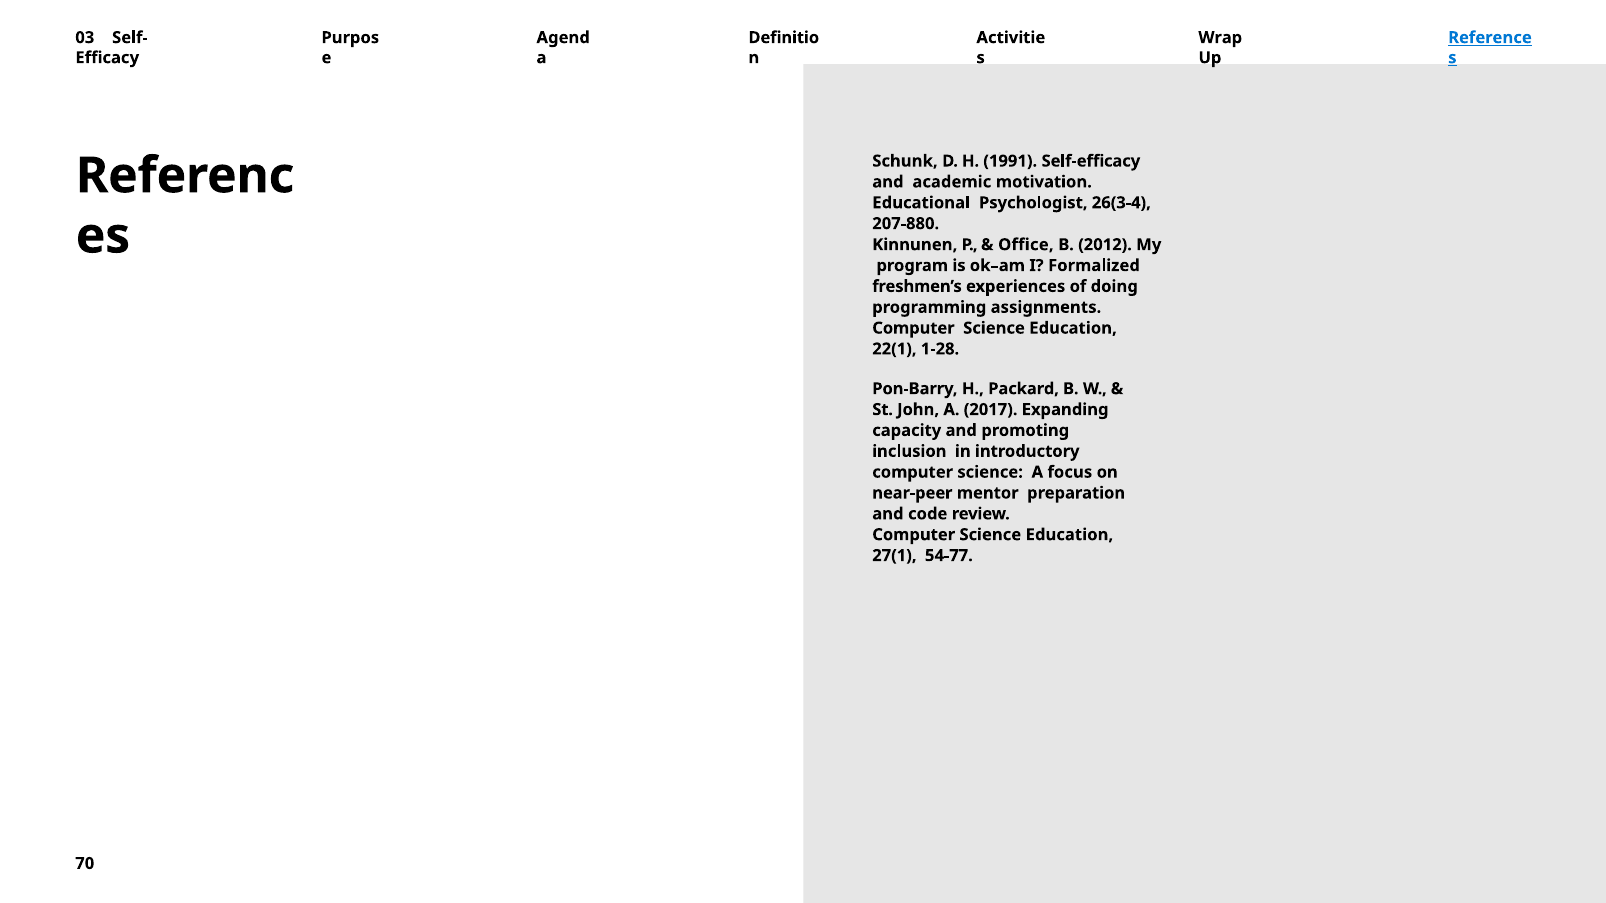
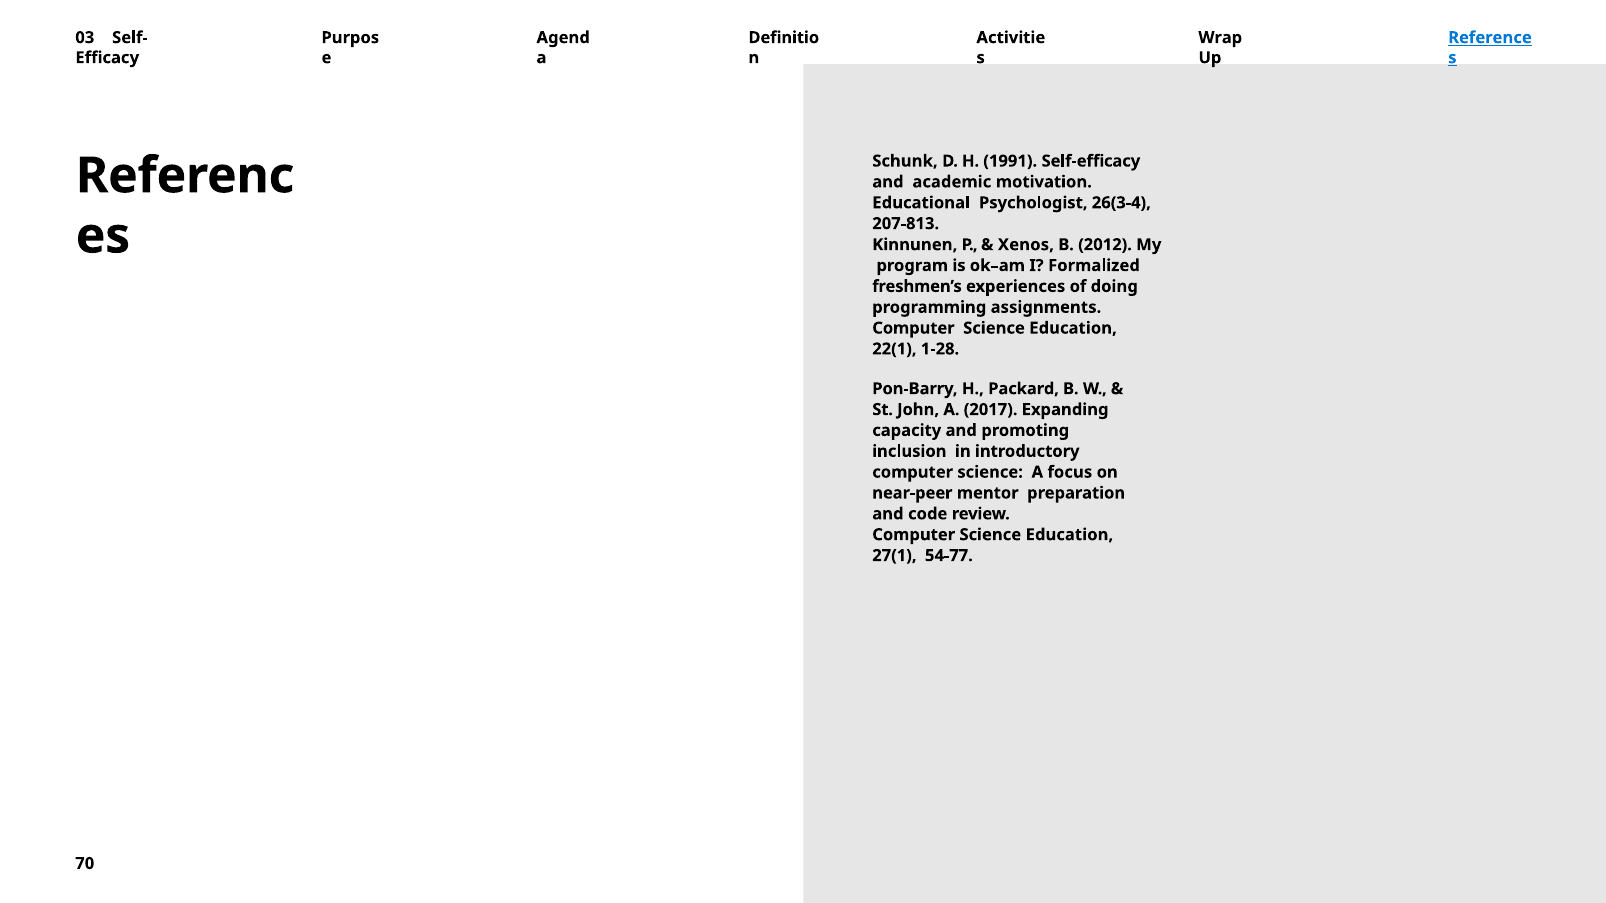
207-880: 207-880 -> 207-813
Office: Office -> Xenos
